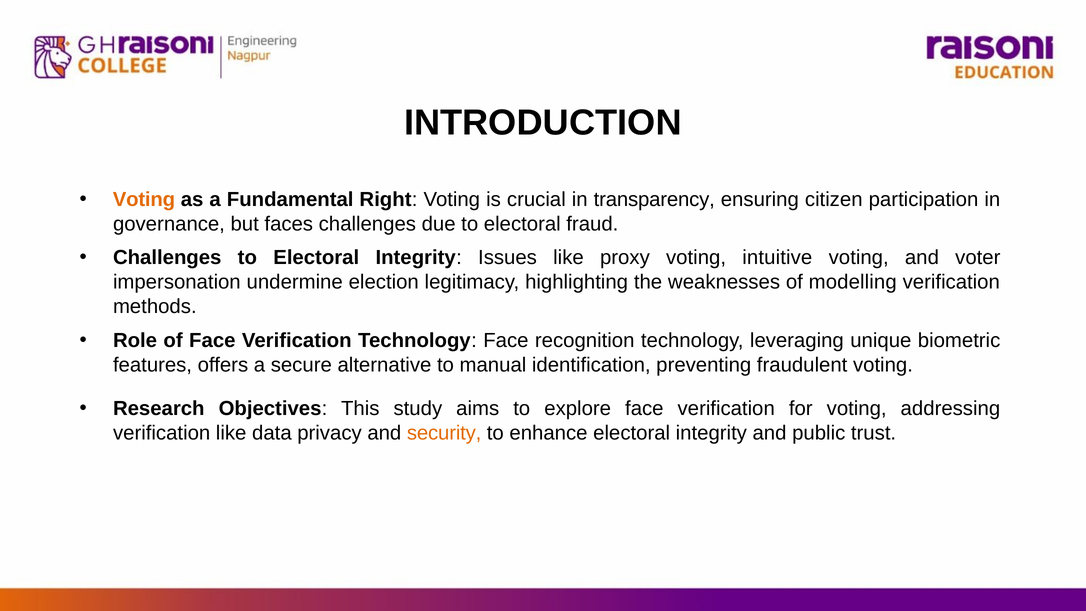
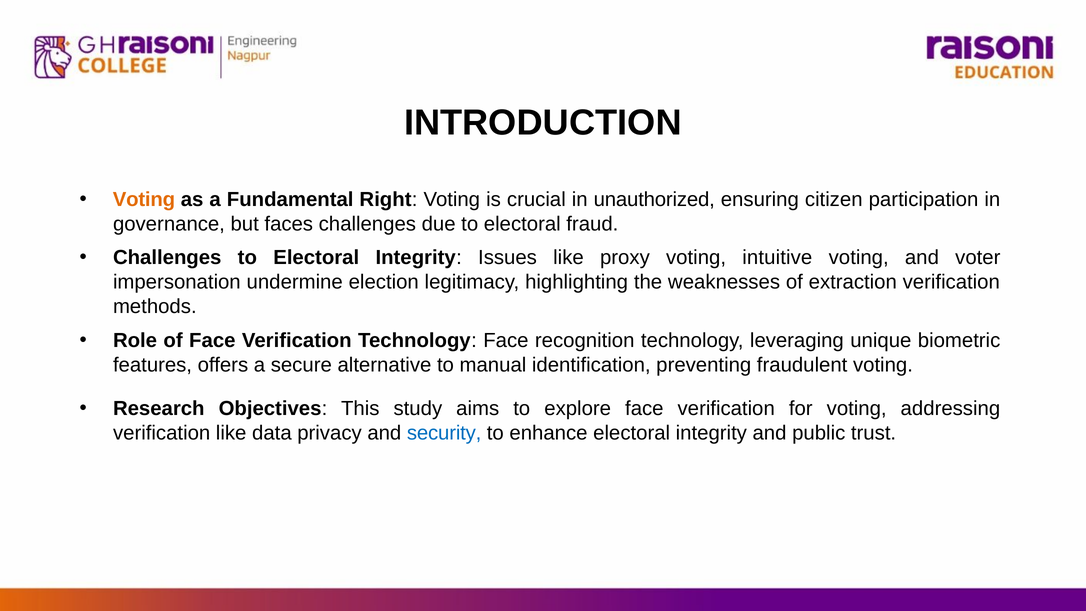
transparency: transparency -> unauthorized
modelling: modelling -> extraction
security colour: orange -> blue
